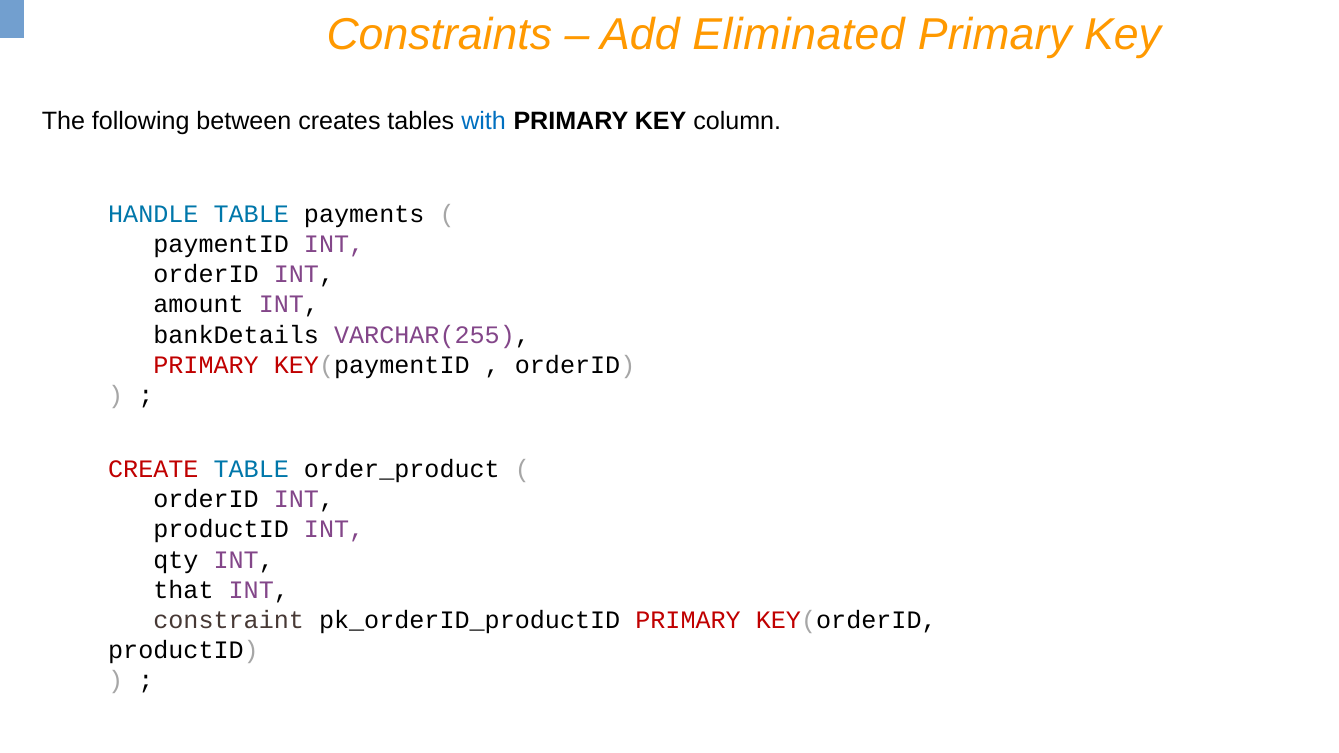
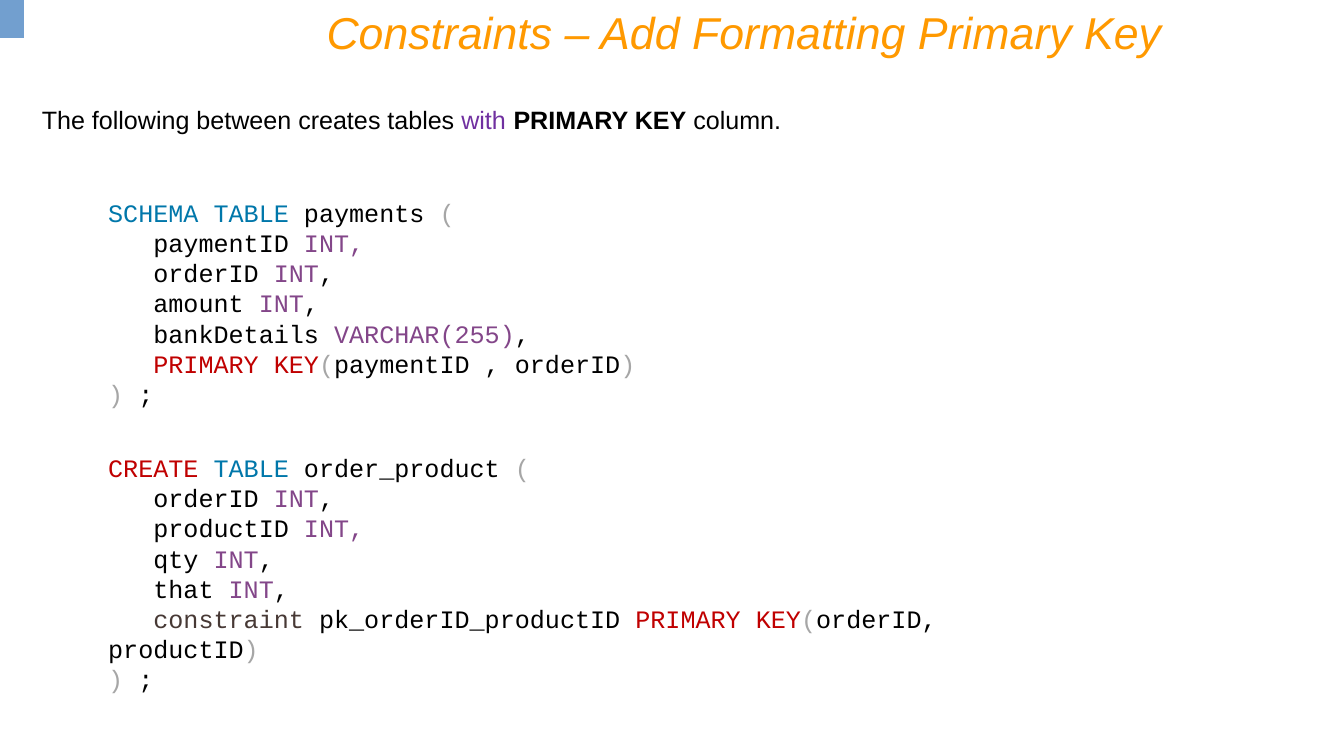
Eliminated: Eliminated -> Formatting
with colour: blue -> purple
HANDLE: HANDLE -> SCHEMA
